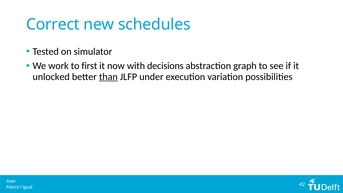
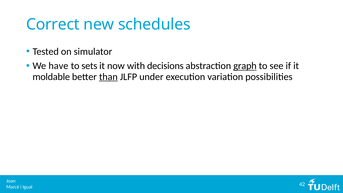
work: work -> have
first: first -> sets
graph underline: none -> present
unlocked: unlocked -> moldable
